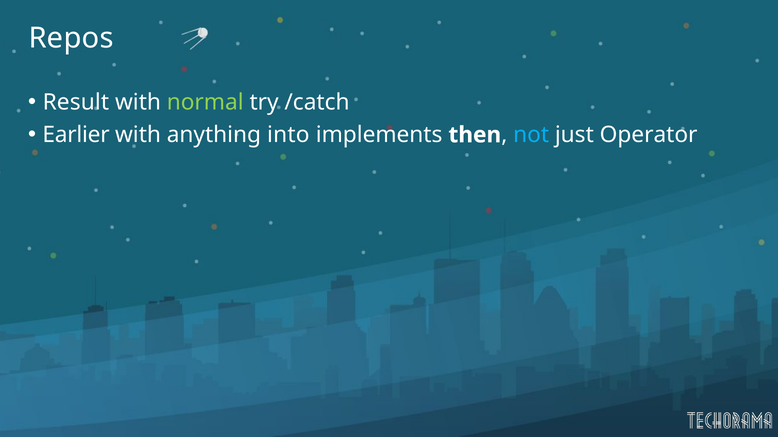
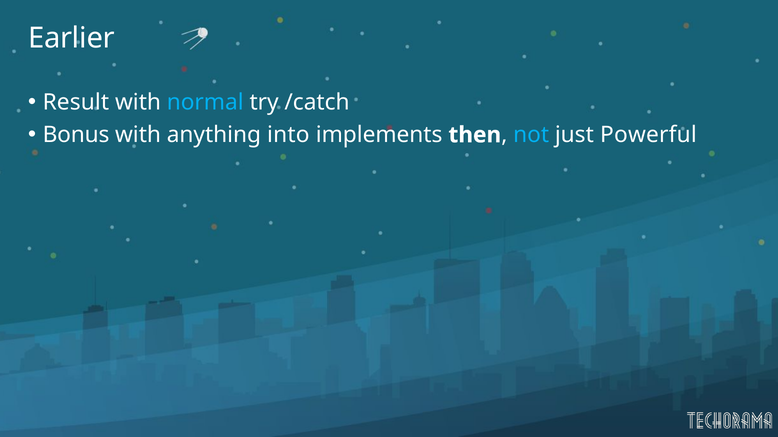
Repos: Repos -> Earlier
normal colour: light green -> light blue
Earlier: Earlier -> Bonus
Operator: Operator -> Powerful
